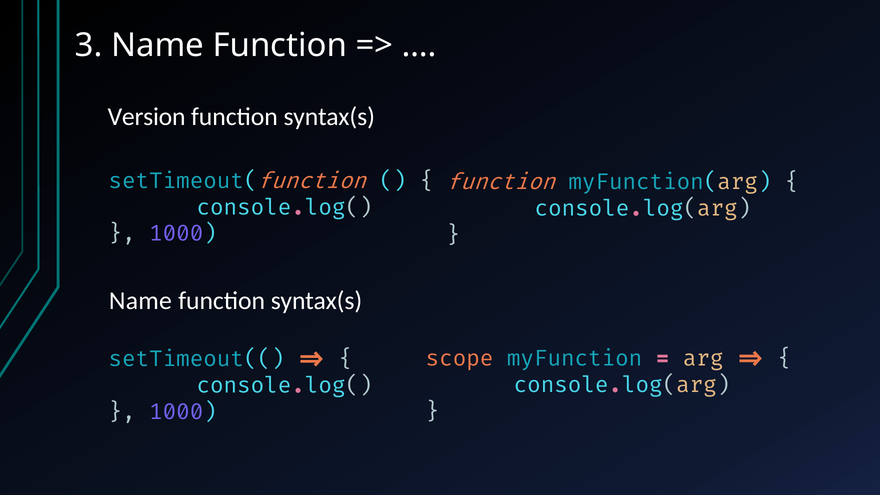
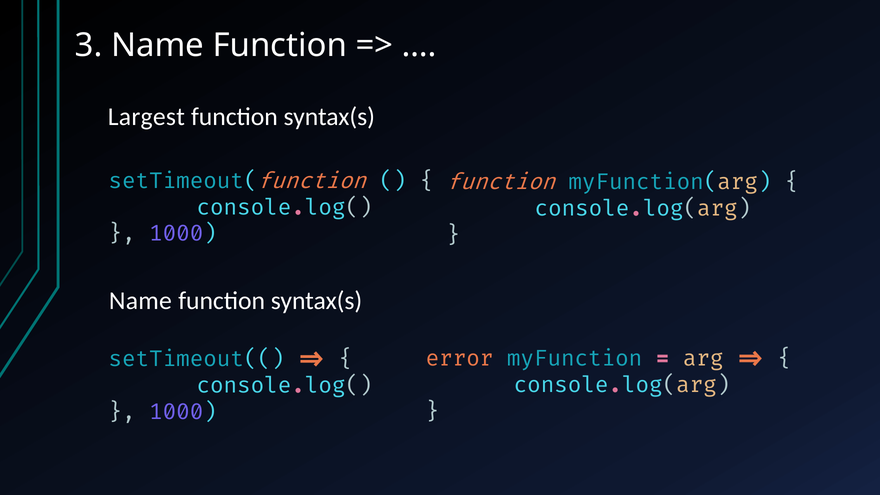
Version: Version -> Largest
scope: scope -> error
